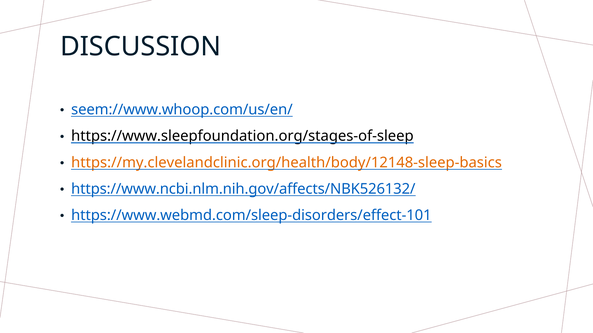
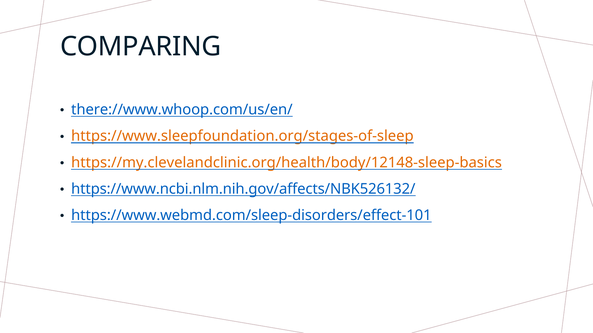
DISCUSSION: DISCUSSION -> COMPARING
seem://www.whoop.com/us/en/: seem://www.whoop.com/us/en/ -> there://www.whoop.com/us/en/
https://www.sleepfoundation.org/stages-of-sleep colour: black -> orange
